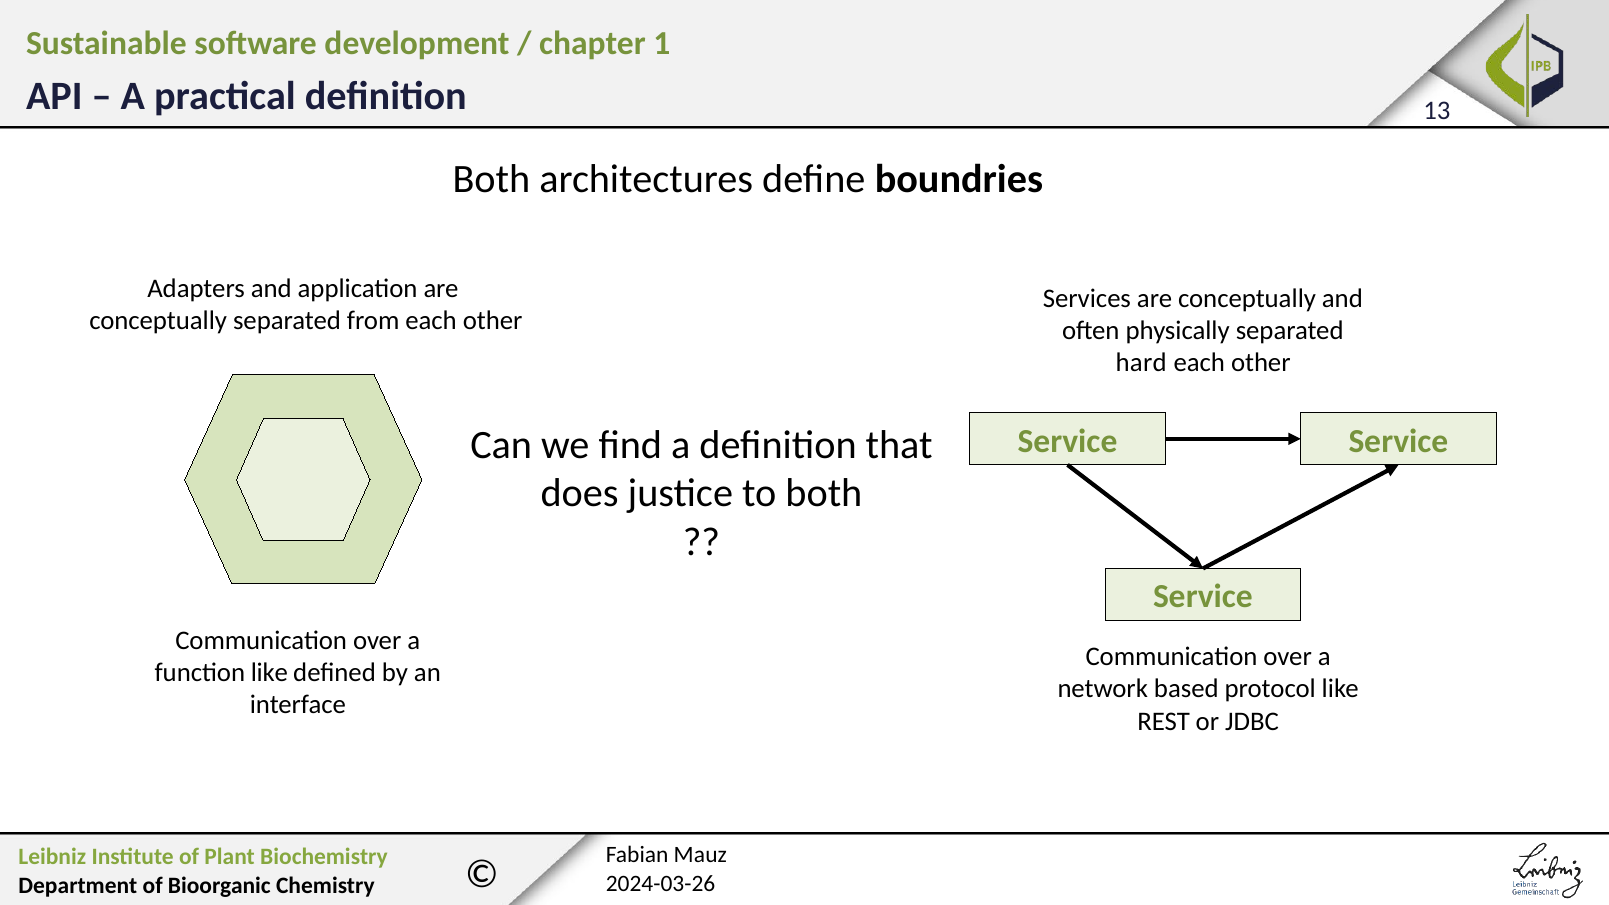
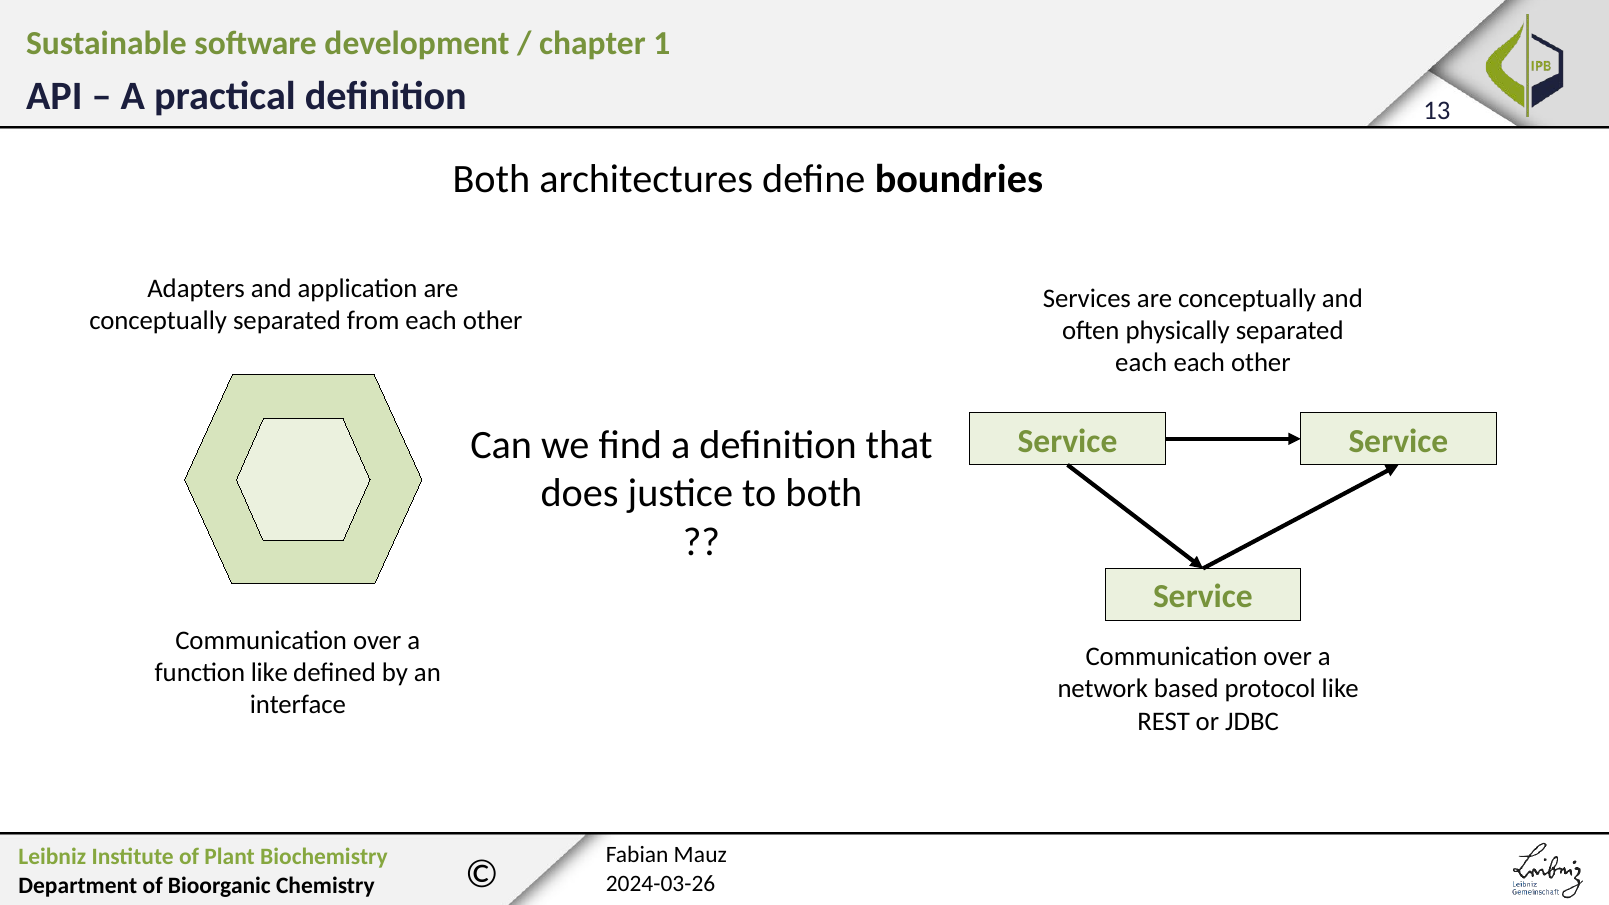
hard at (1141, 363): hard -> each
